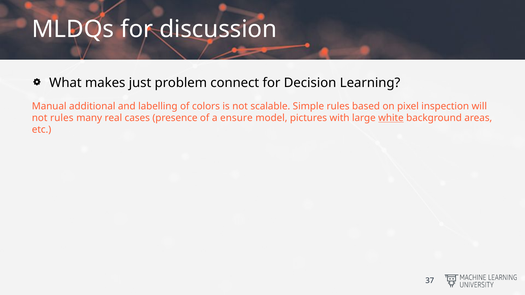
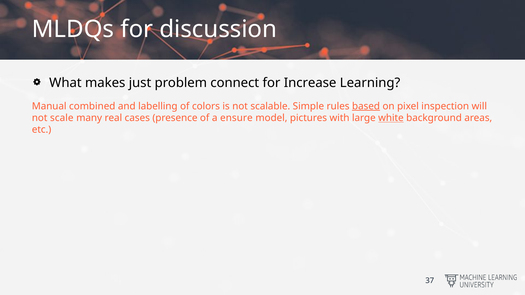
Decision: Decision -> Increase
additional: additional -> combined
based underline: none -> present
not rules: rules -> scale
